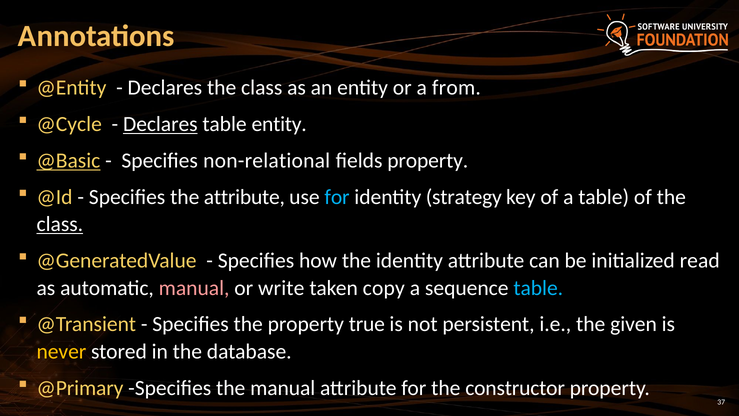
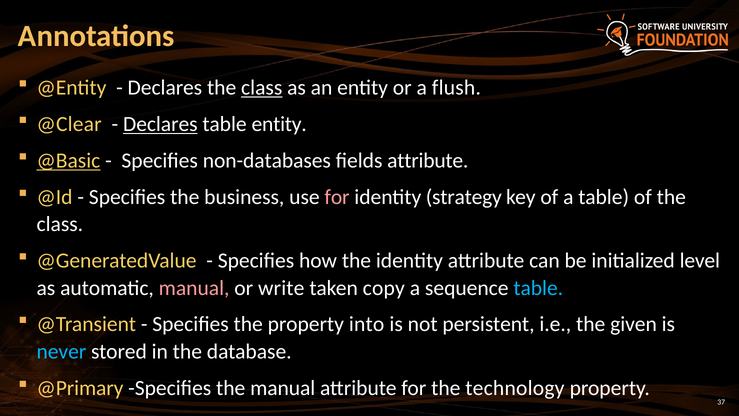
class at (262, 88) underline: none -> present
from: from -> flush
@Cycle: @Cycle -> @Clear
non-relational: non-relational -> non-databases
fields property: property -> attribute
the attribute: attribute -> business
for at (337, 197) colour: light blue -> pink
class at (60, 224) underline: present -> none
read: read -> level
true: true -> into
never colour: yellow -> light blue
constructor: constructor -> technology
